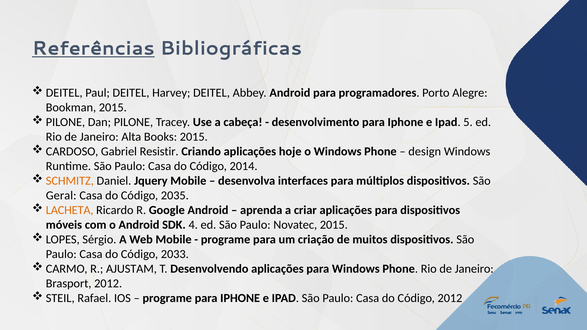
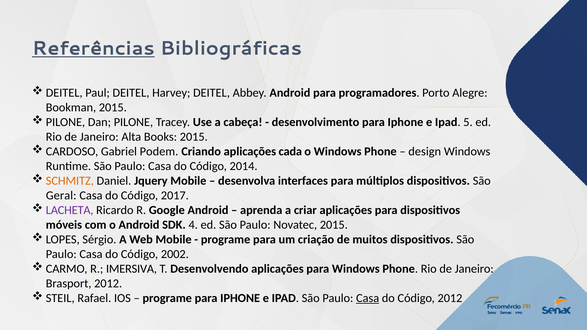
Resistir: Resistir -> Podem
hoje: hoje -> cada
2035: 2035 -> 2017
LACHETA colour: orange -> purple
2033: 2033 -> 2002
AJUSTAM: AJUSTAM -> IMERSIVA
Casa at (368, 298) underline: none -> present
